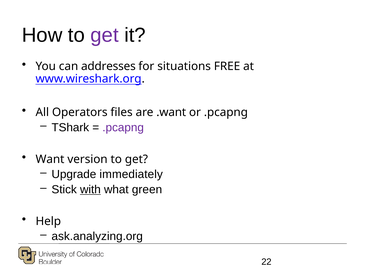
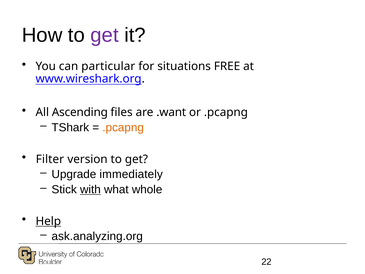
addresses: addresses -> particular
Operators: Operators -> Ascending
.pcapng at (123, 127) colour: purple -> orange
Want: Want -> Filter
green: green -> whole
Help underline: none -> present
